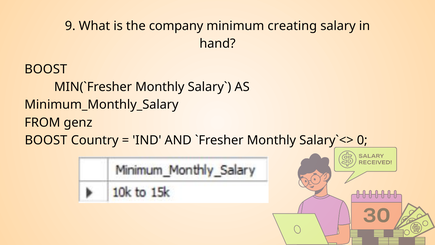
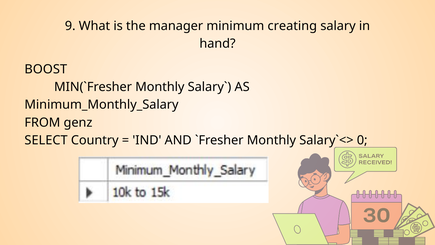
company: company -> manager
BOOST at (46, 140): BOOST -> SELECT
